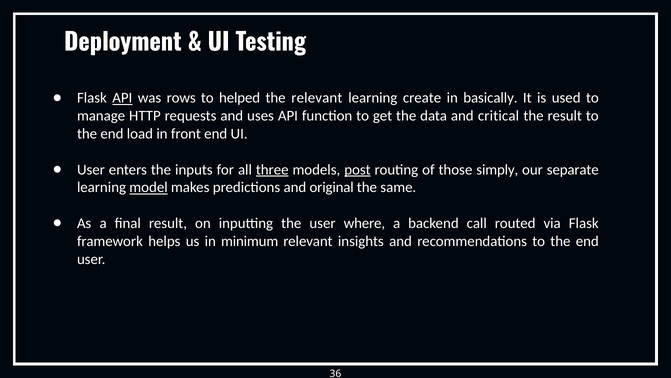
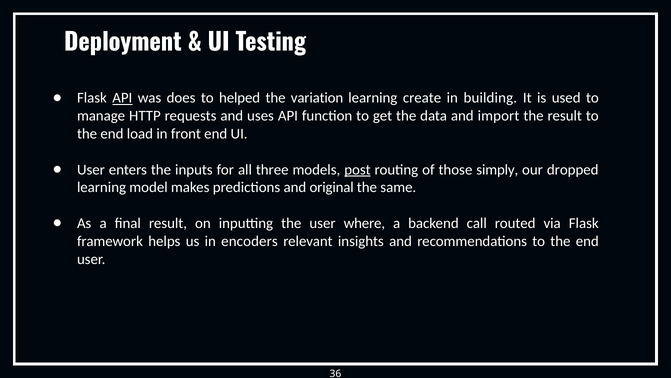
rows: rows -> does
the relevant: relevant -> variation
basically: basically -> building
critical: critical -> import
three underline: present -> none
separate: separate -> dropped
model underline: present -> none
minimum: minimum -> encoders
